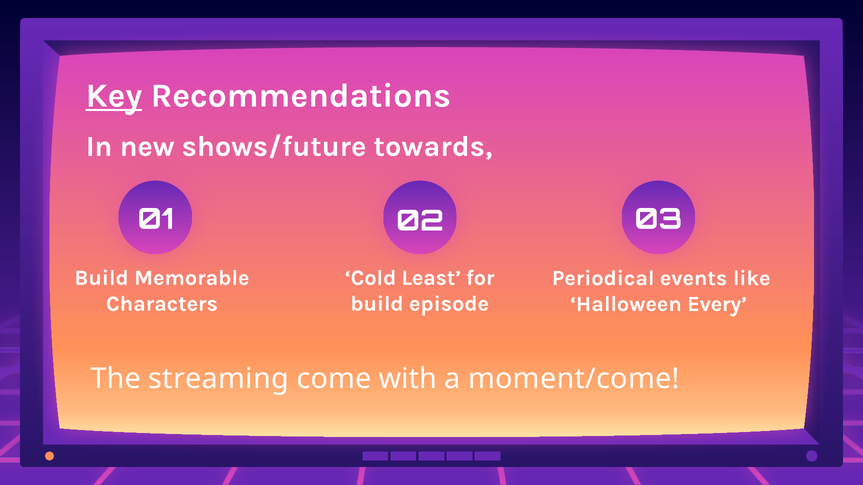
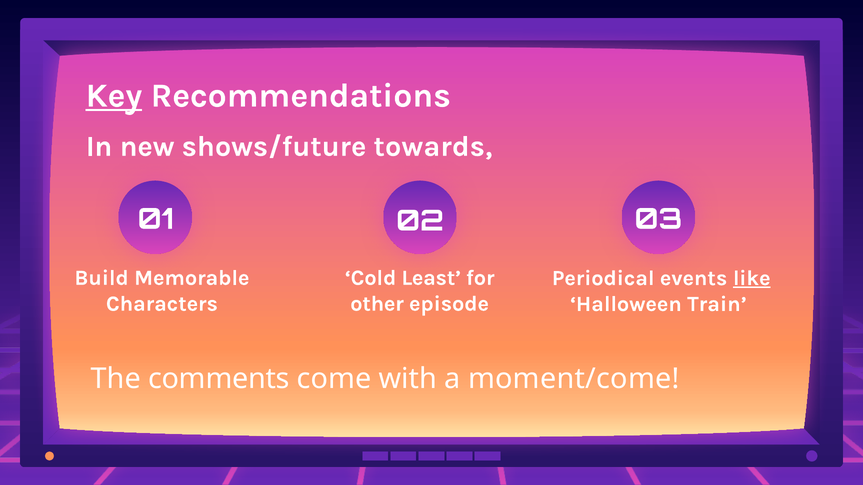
like underline: none -> present
build at (377, 304): build -> other
Every: Every -> Train
streaming: streaming -> comments
